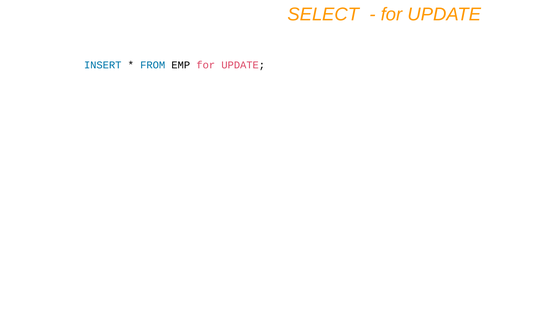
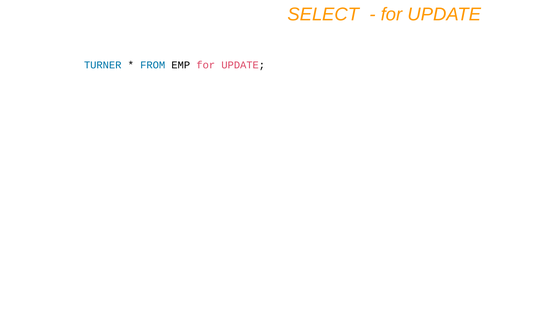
INSERT: INSERT -> TURNER
